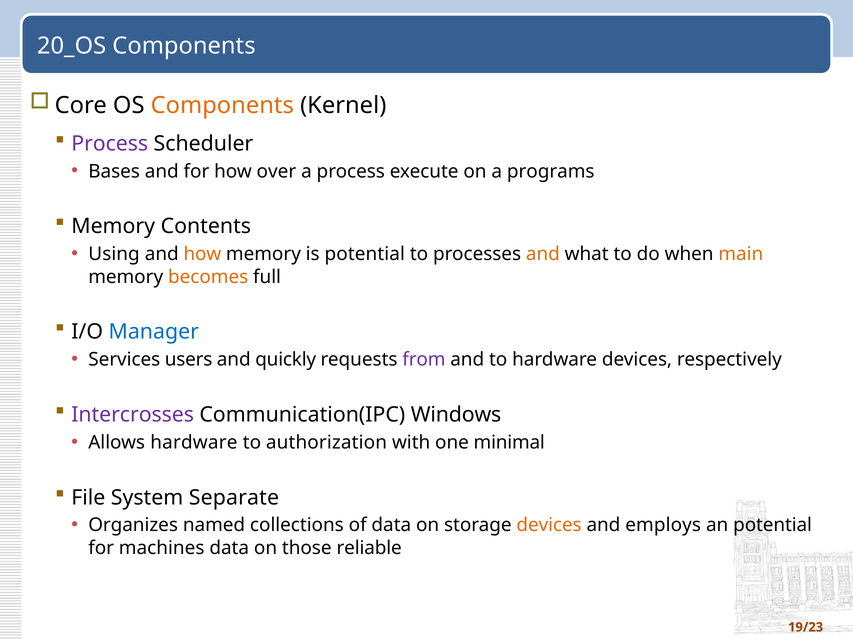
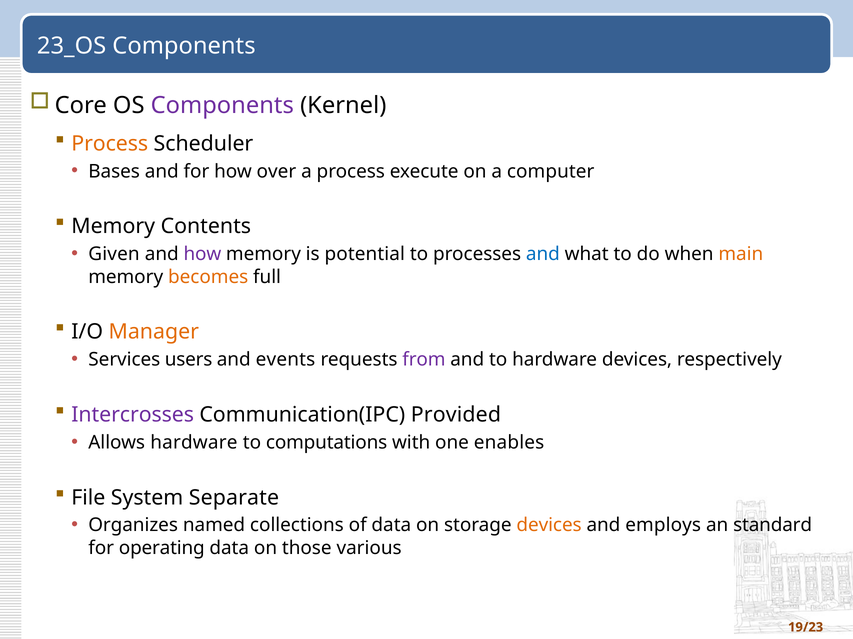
20_OS: 20_OS -> 23_OS
Components at (222, 105) colour: orange -> purple
Process at (110, 144) colour: purple -> orange
programs: programs -> computer
Using: Using -> Given
how at (202, 254) colour: orange -> purple
and at (543, 254) colour: orange -> blue
Manager colour: blue -> orange
quickly: quickly -> events
Windows: Windows -> Provided
authorization: authorization -> computations
minimal: minimal -> enables
an potential: potential -> standard
machines: machines -> operating
reliable: reliable -> various
